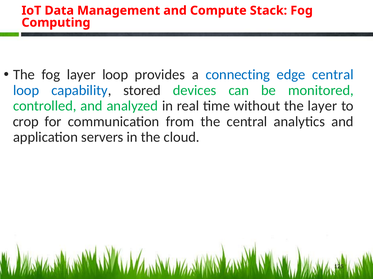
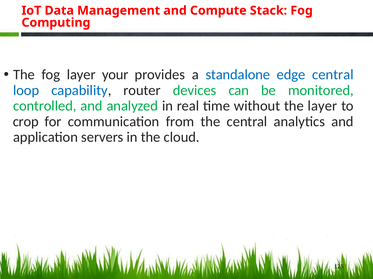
layer loop: loop -> your
connecting: connecting -> standalone
stored: stored -> router
